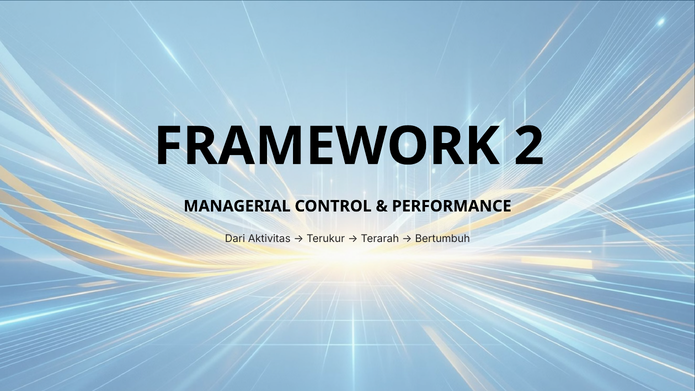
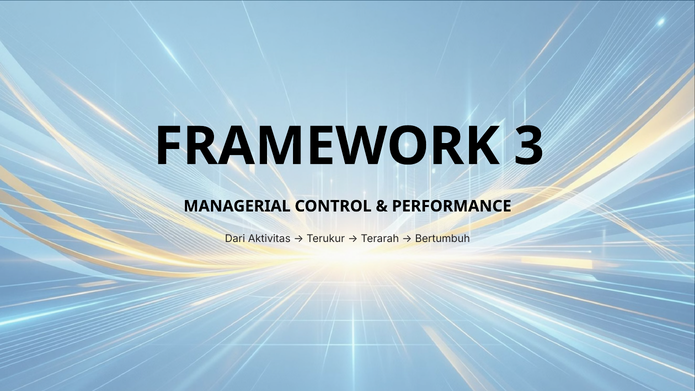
2: 2 -> 3
